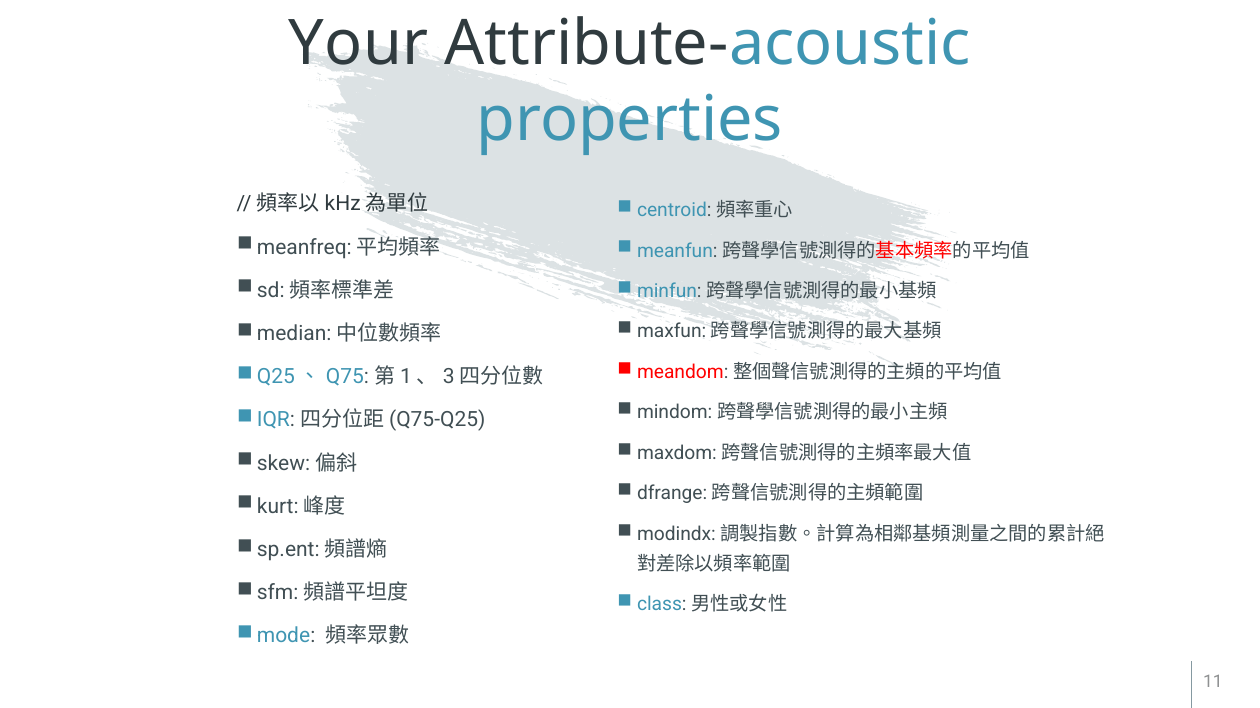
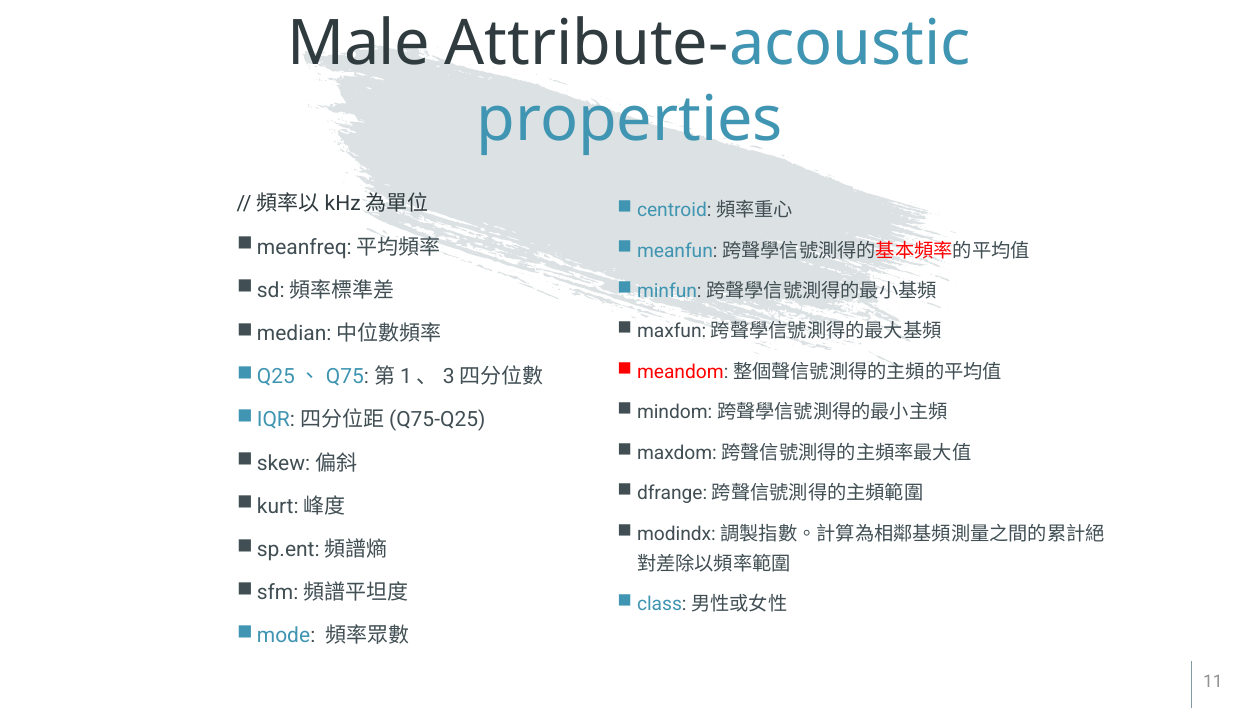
Your: Your -> Male
